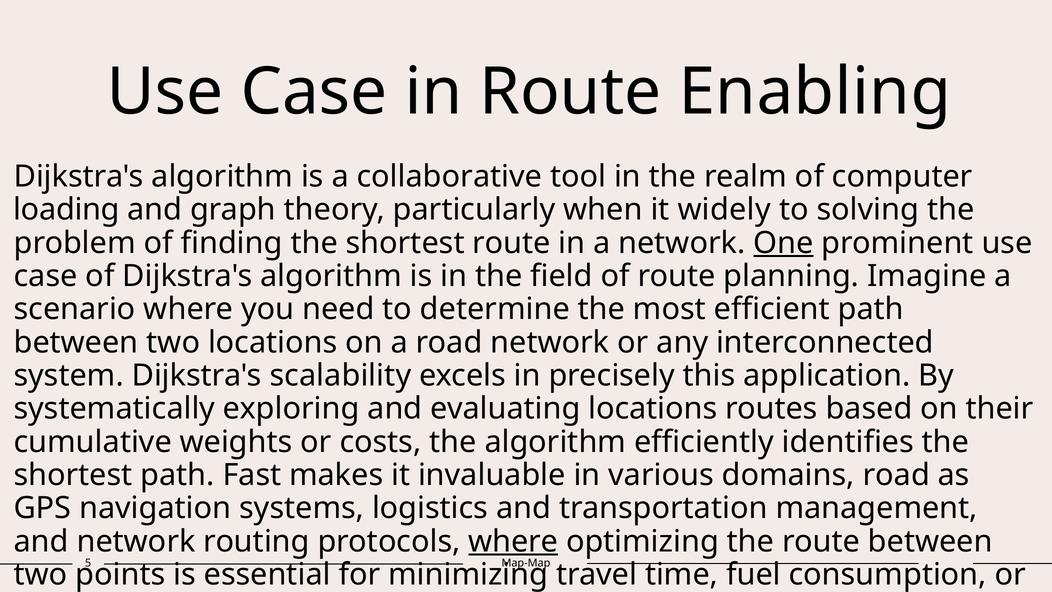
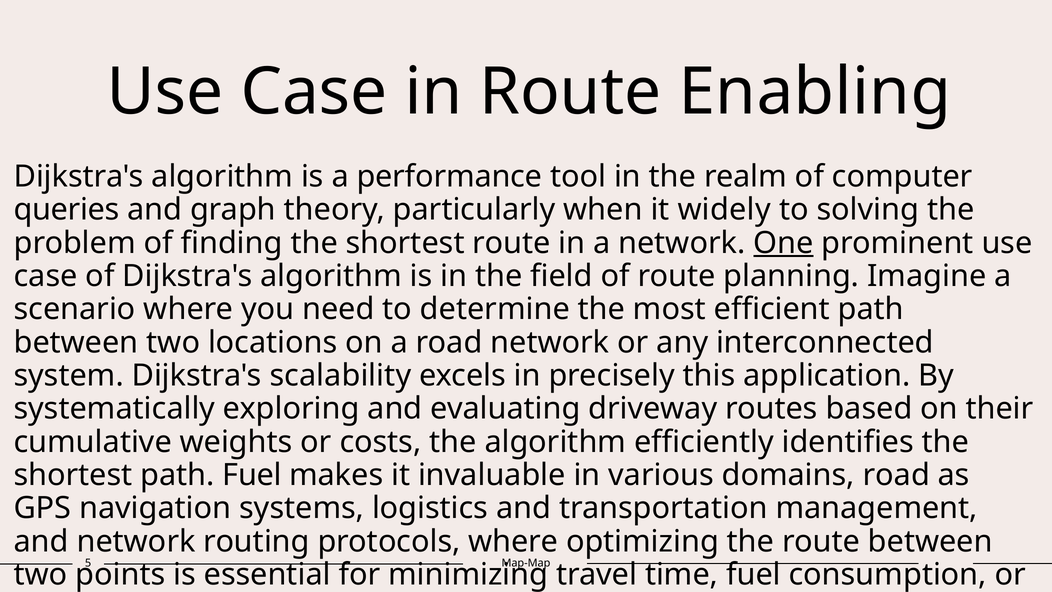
collaborative: collaborative -> performance
loading: loading -> queries
evaluating locations: locations -> driveway
path Fast: Fast -> Fuel
where at (513, 541) underline: present -> none
